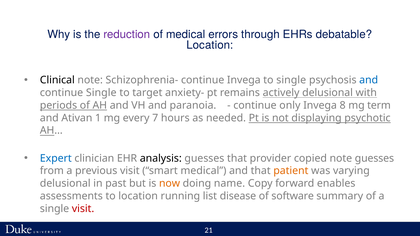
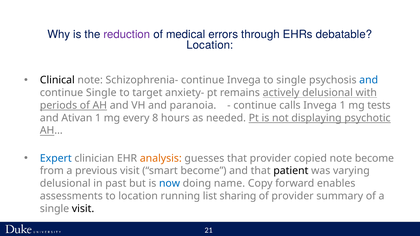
only: only -> calls
Invega 8: 8 -> 1
term: term -> tests
7: 7 -> 8
analysis colour: black -> orange
note guesses: guesses -> become
smart medical: medical -> become
patient colour: orange -> black
now colour: orange -> blue
disease: disease -> sharing
of software: software -> provider
visit at (83, 209) colour: red -> black
